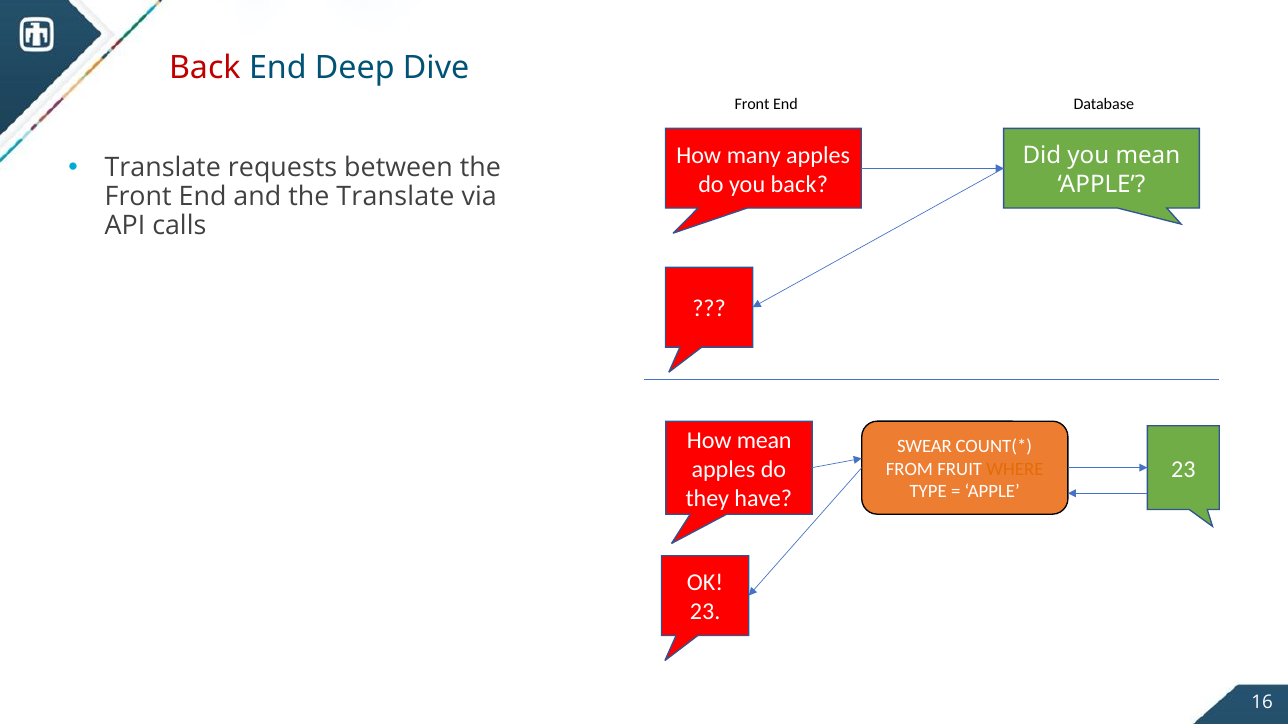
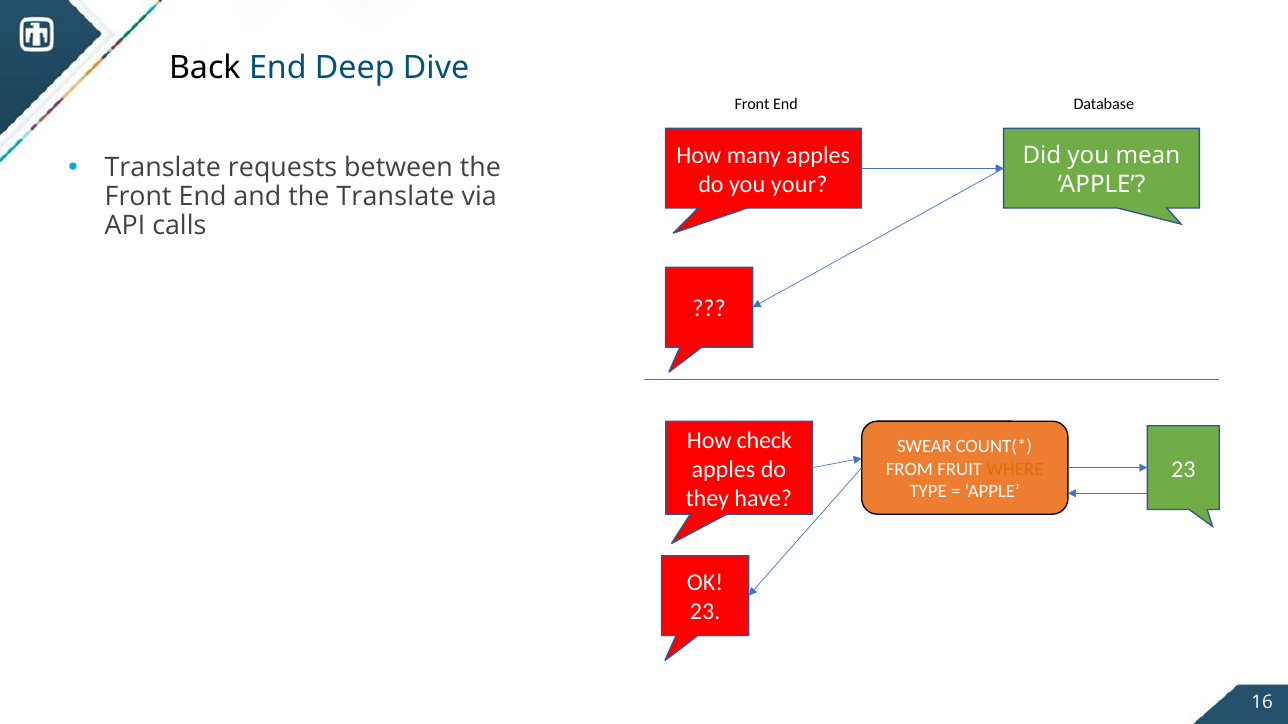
Back at (205, 68) colour: red -> black
you back: back -> your
How mean: mean -> check
